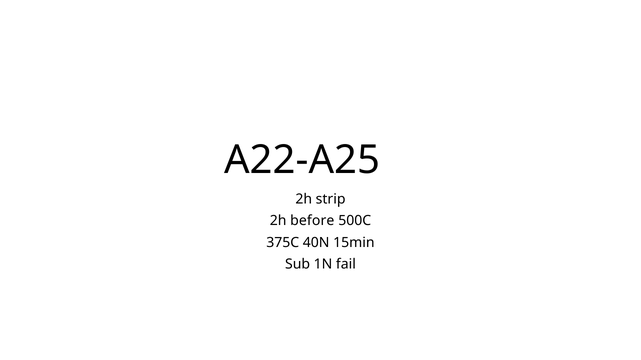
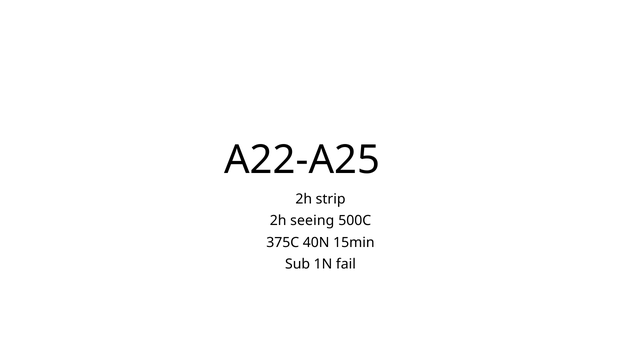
before: before -> seeing
